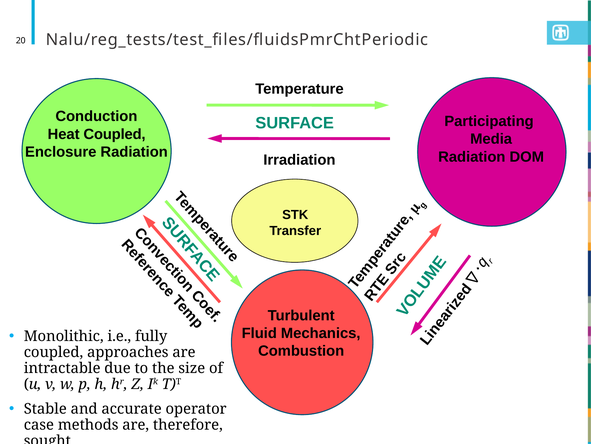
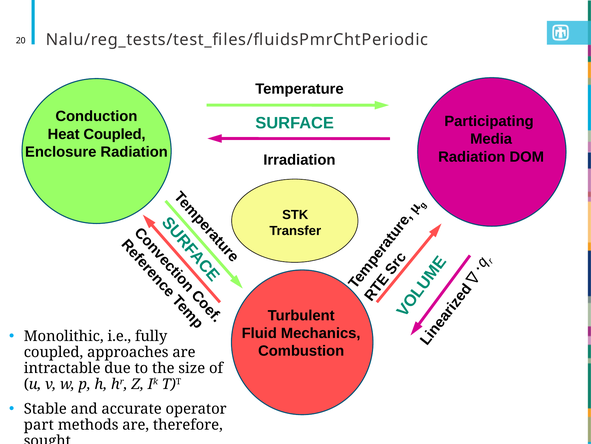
case: case -> part
